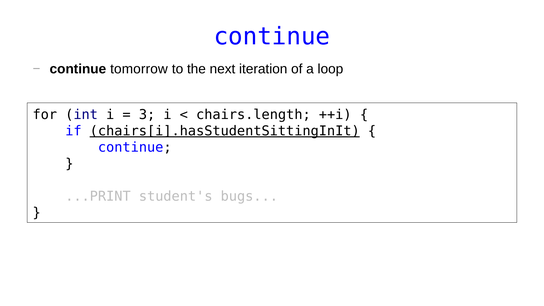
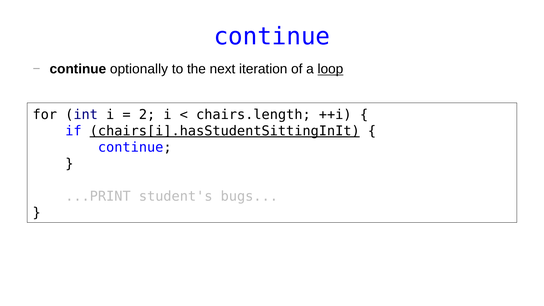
tomorrow: tomorrow -> optionally
loop underline: none -> present
3: 3 -> 2
